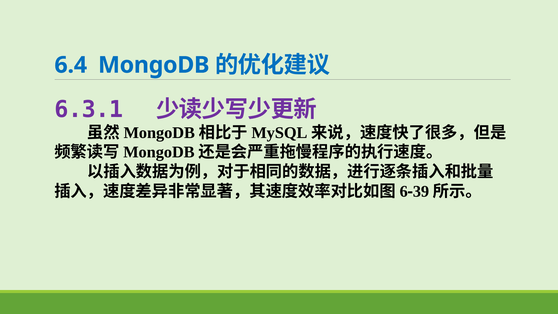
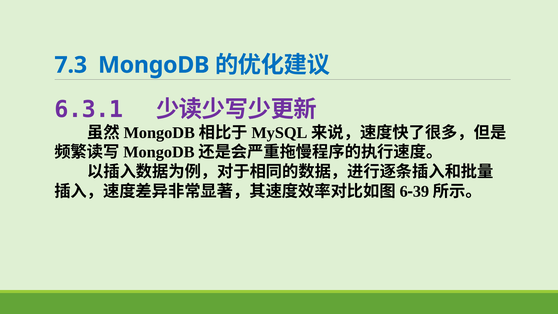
6.4: 6.4 -> 7.3
